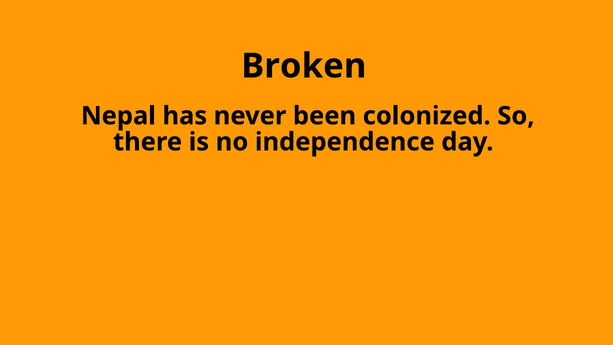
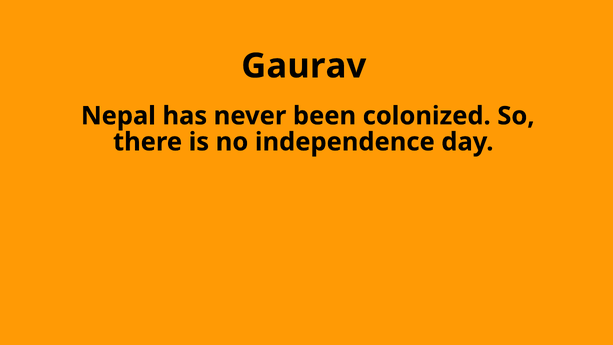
Broken: Broken -> Gaurav
